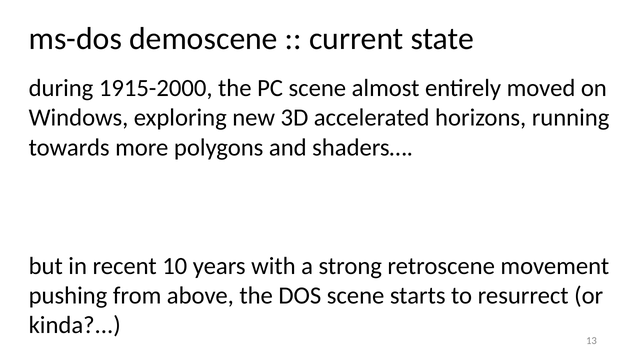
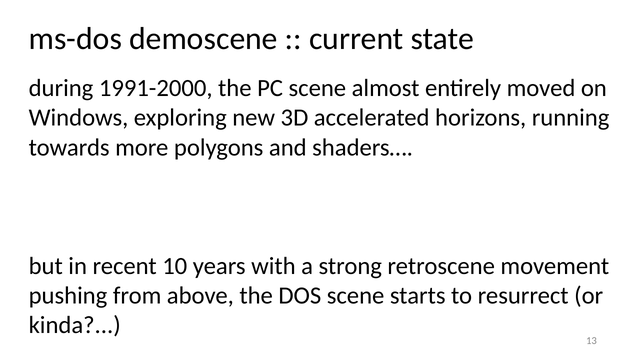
1915-2000: 1915-2000 -> 1991-2000
